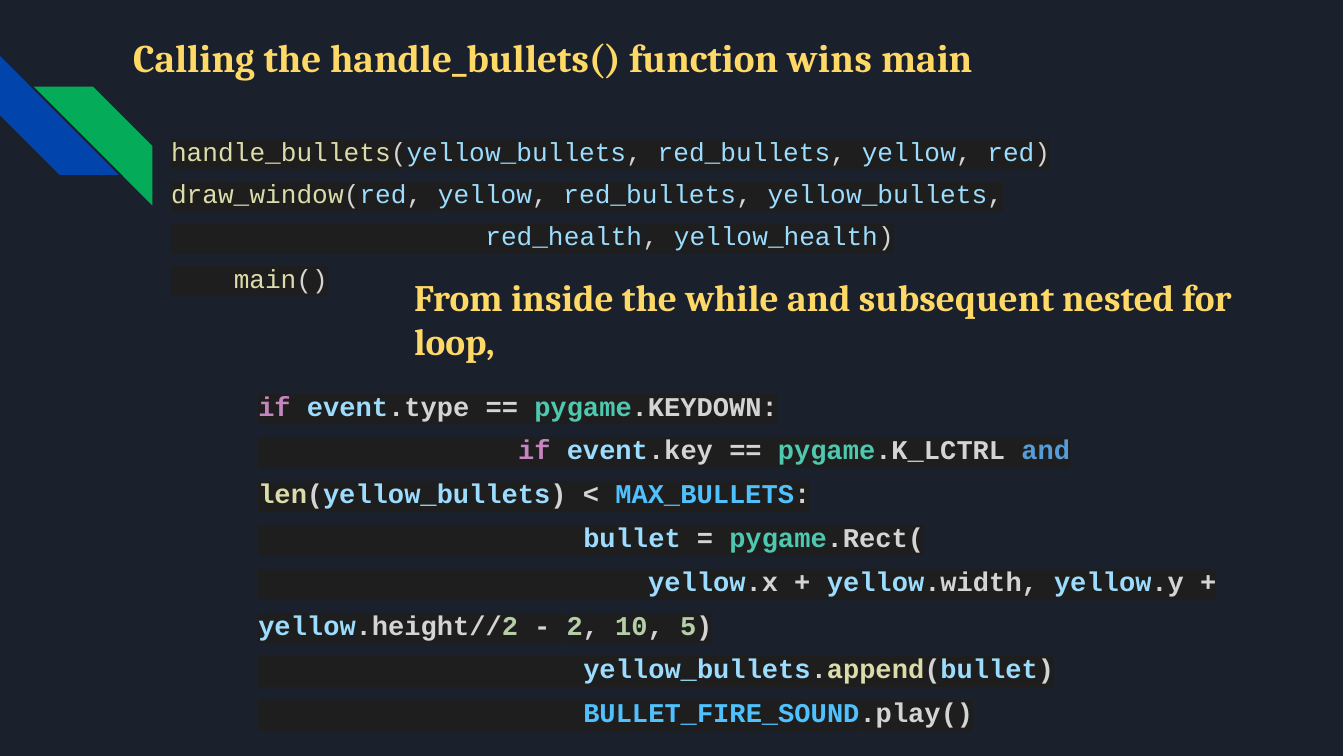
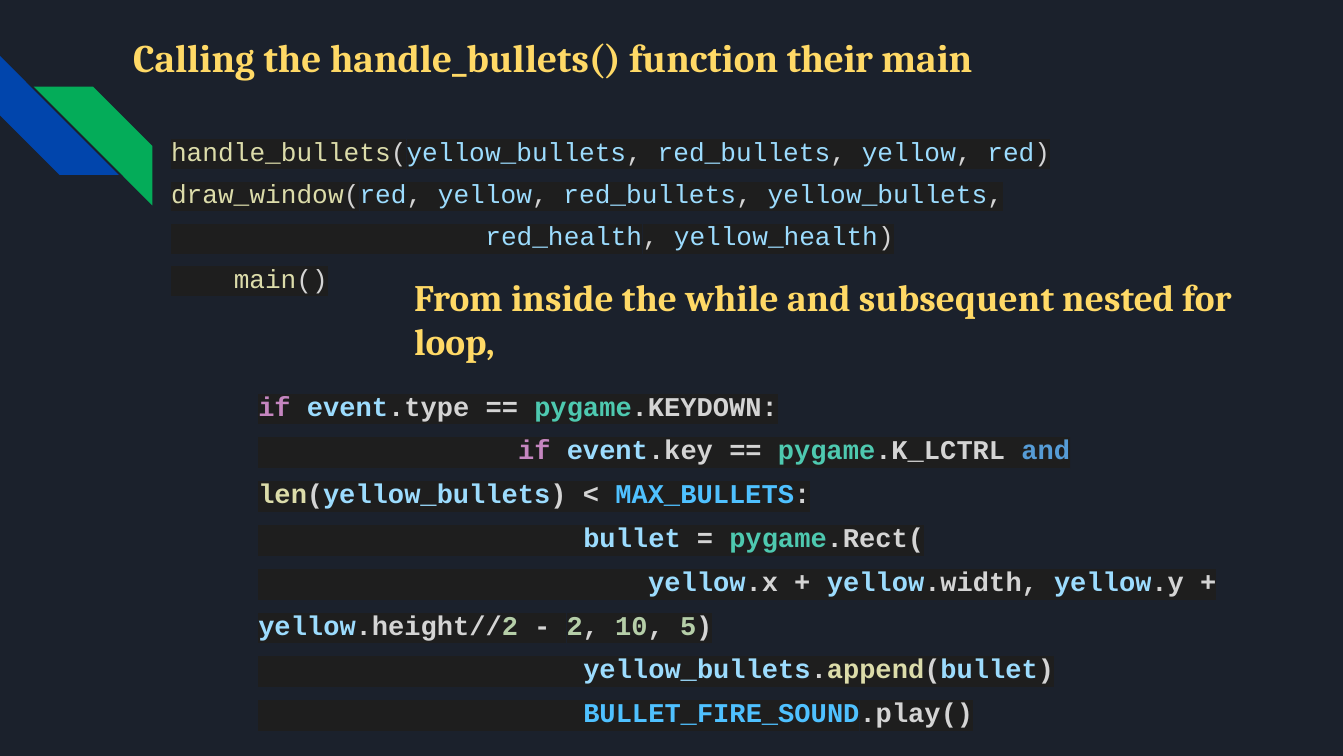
wins: wins -> their
